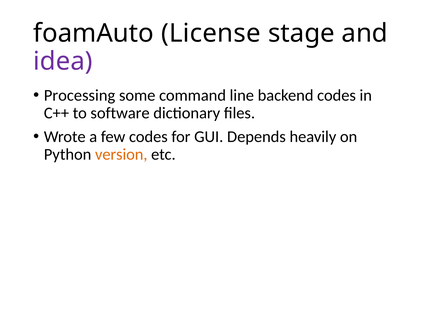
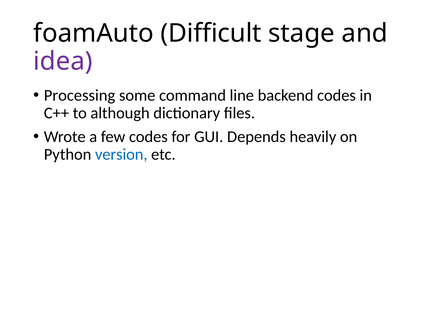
License: License -> Difficult
software: software -> although
version colour: orange -> blue
